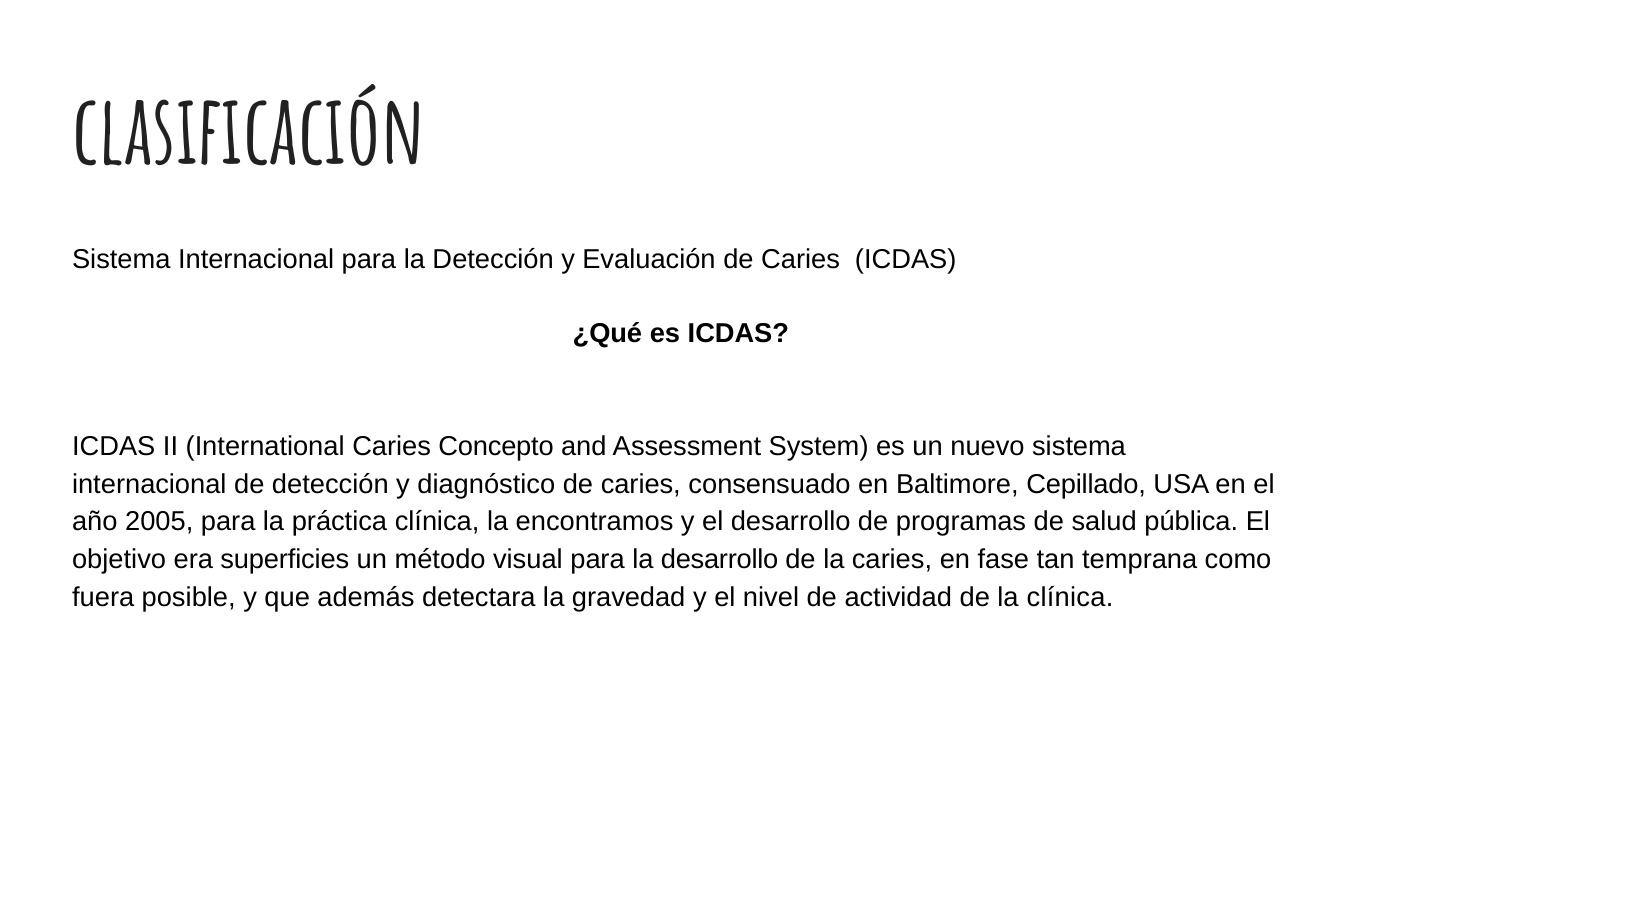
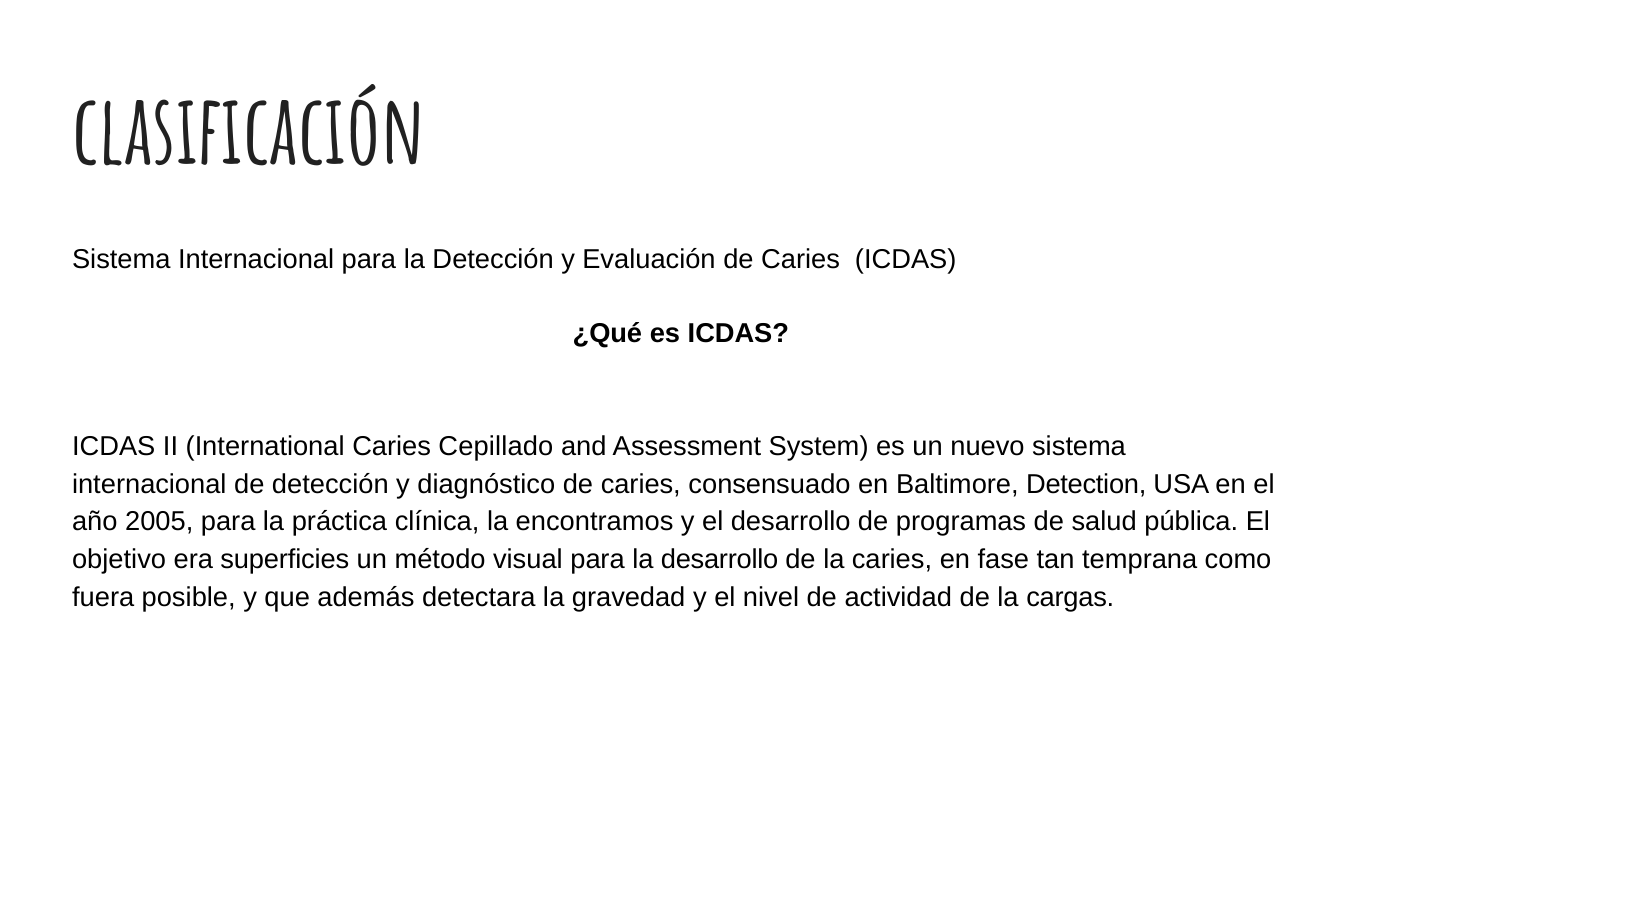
Concepto: Concepto -> Cepillado
Cepillado: Cepillado -> Detection
la clínica: clínica -> cargas
